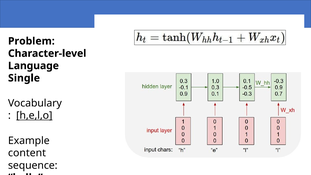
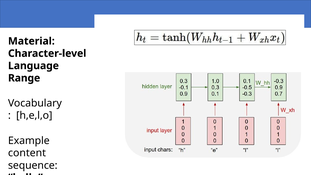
Problem: Problem -> Material
Single: Single -> Range
h,e,l,o underline: present -> none
